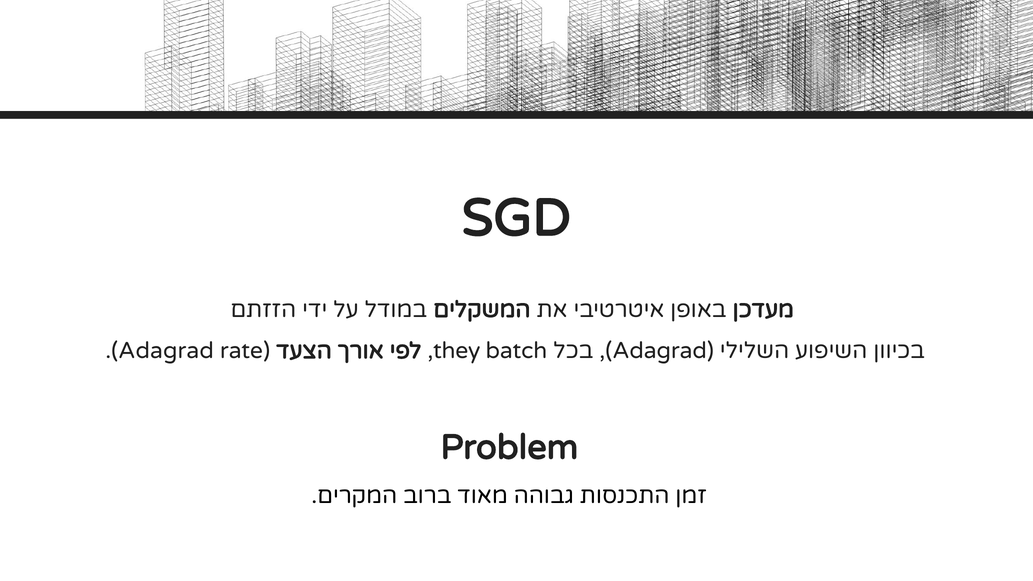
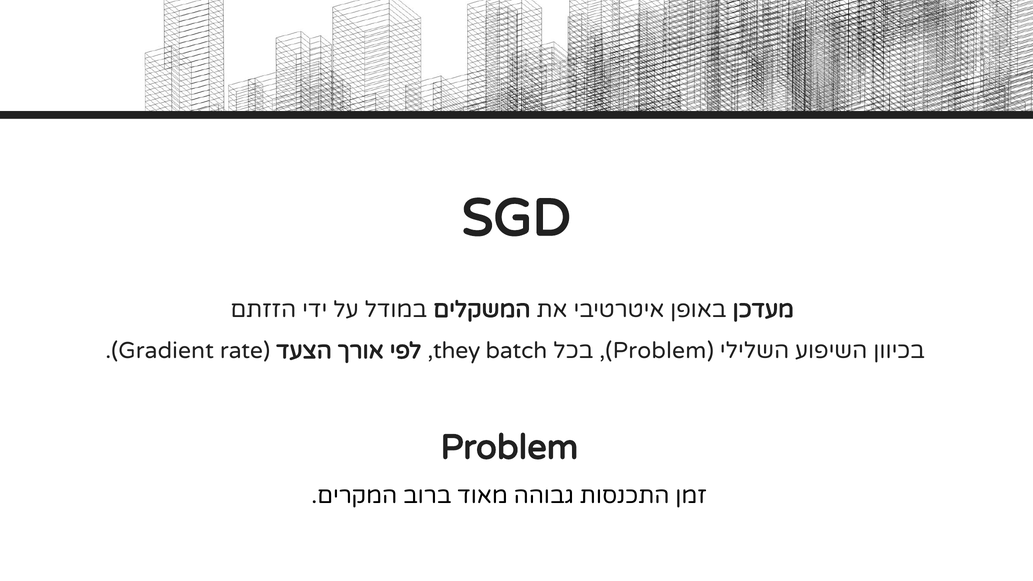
Adagrad at (166, 351): Adagrad -> Gradient
Adagrad at (660, 351): Adagrad -> Problem
